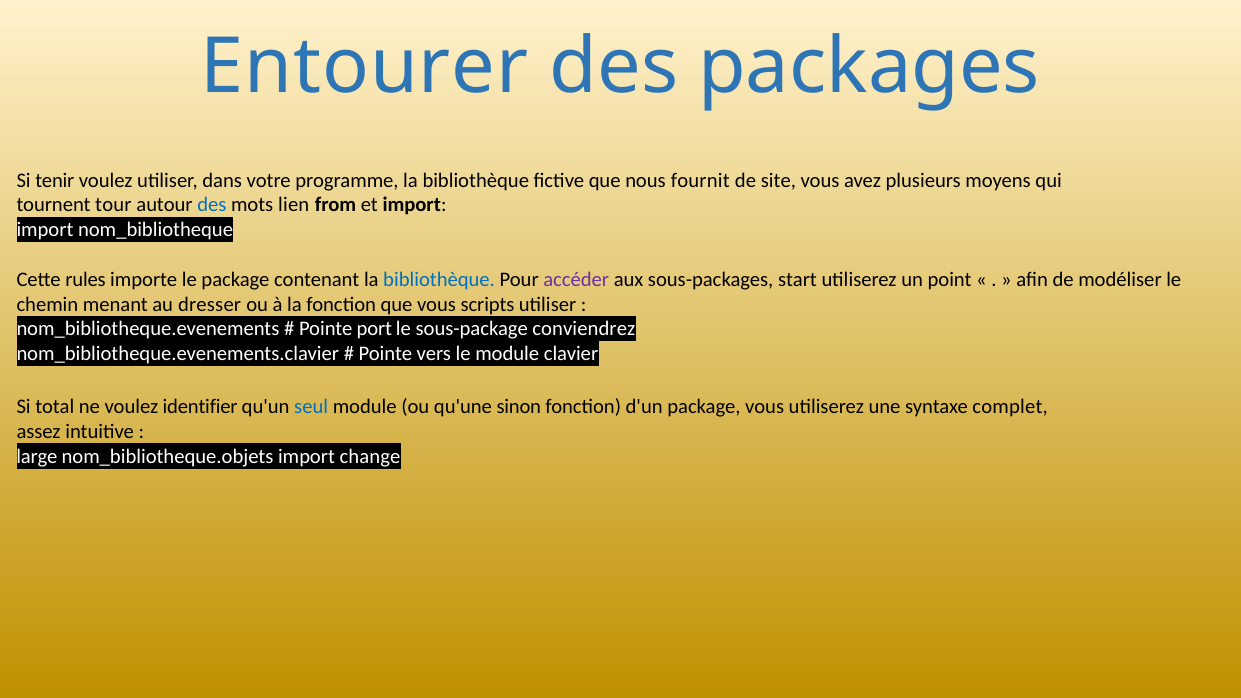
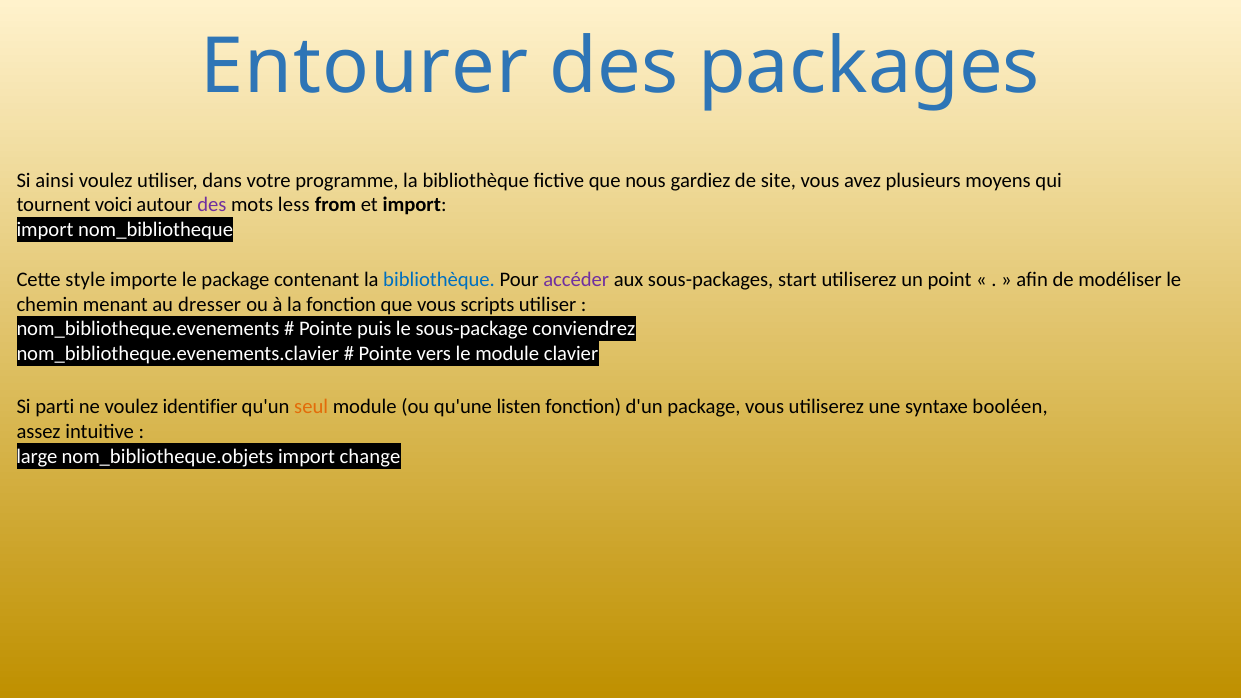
tenir: tenir -> ainsi
fournit: fournit -> gardiez
tour: tour -> voici
des at (212, 205) colour: blue -> purple
lien: lien -> less
rules: rules -> style
port: port -> puis
total: total -> parti
seul colour: blue -> orange
sinon: sinon -> listen
complet: complet -> booléen
